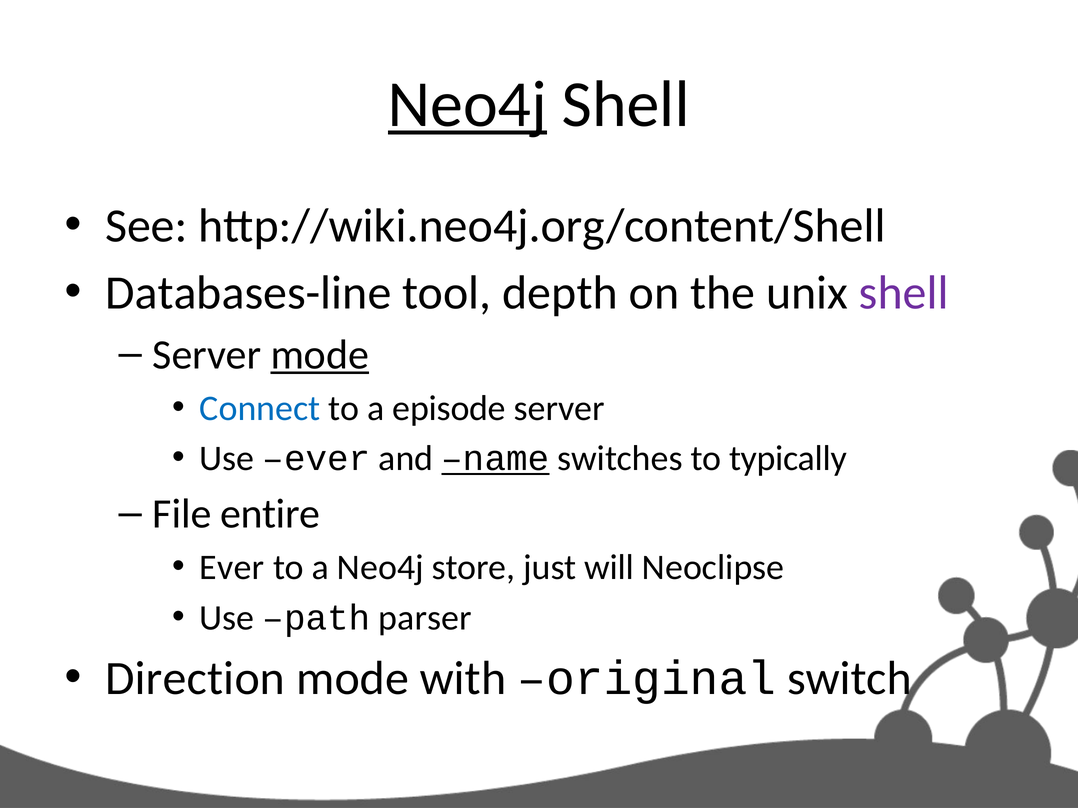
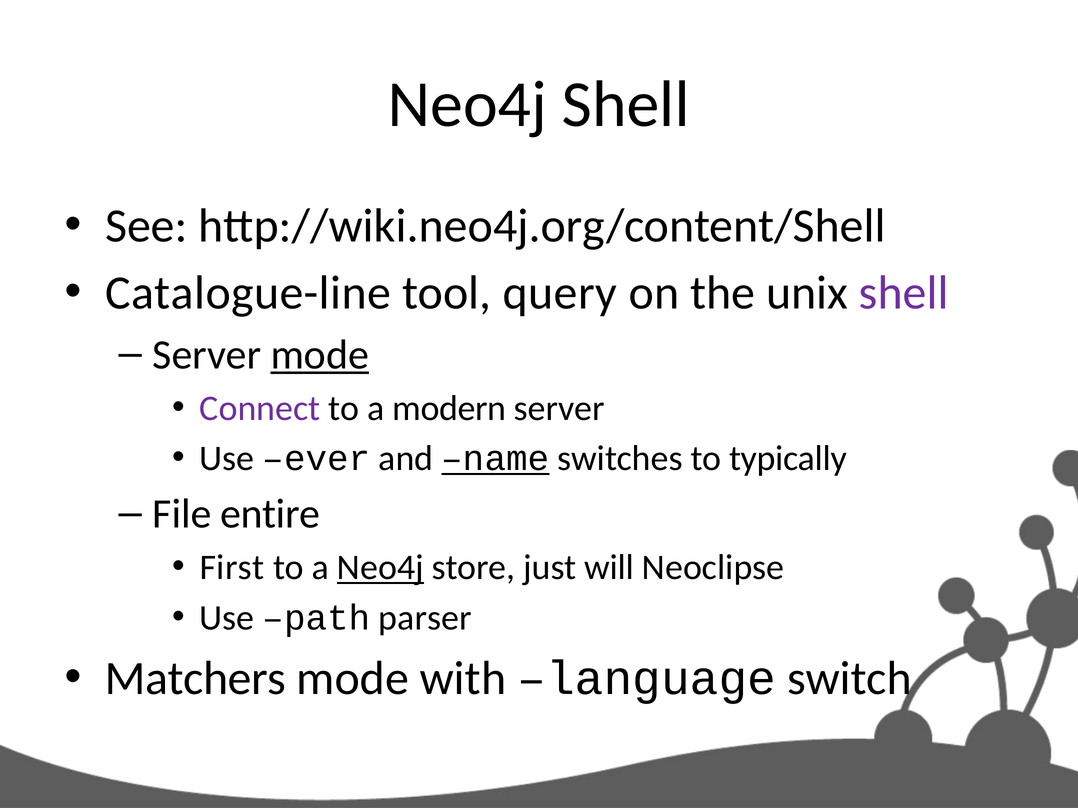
Neo4j at (467, 104) underline: present -> none
Databases-line: Databases-line -> Catalogue-line
depth: depth -> query
Connect colour: blue -> purple
episode: episode -> modern
Ever at (232, 568): Ever -> First
Neo4j at (380, 568) underline: none -> present
Direction: Direction -> Matchers
original: original -> language
